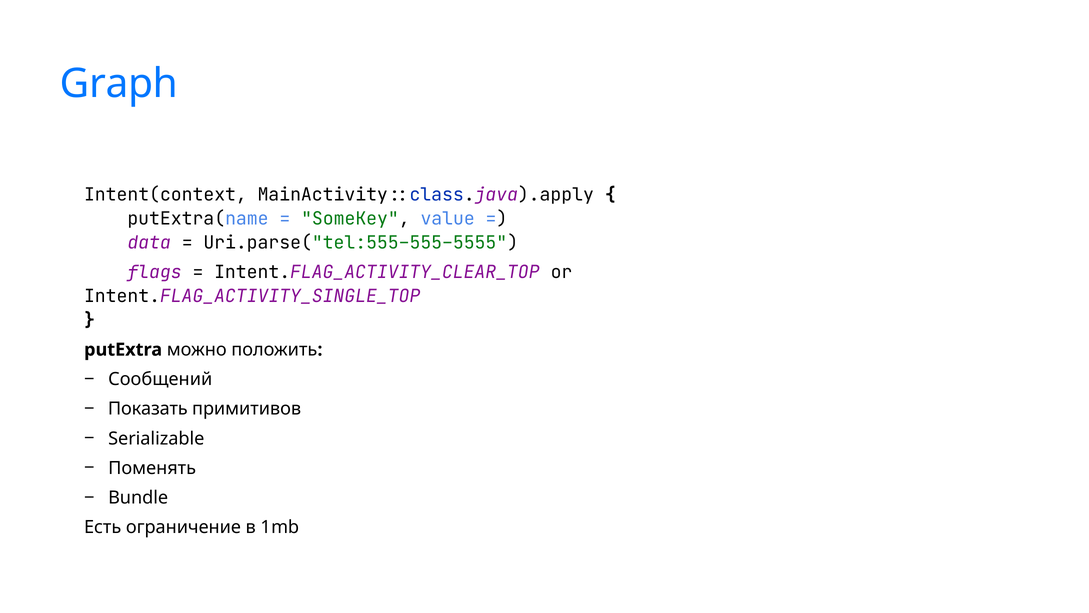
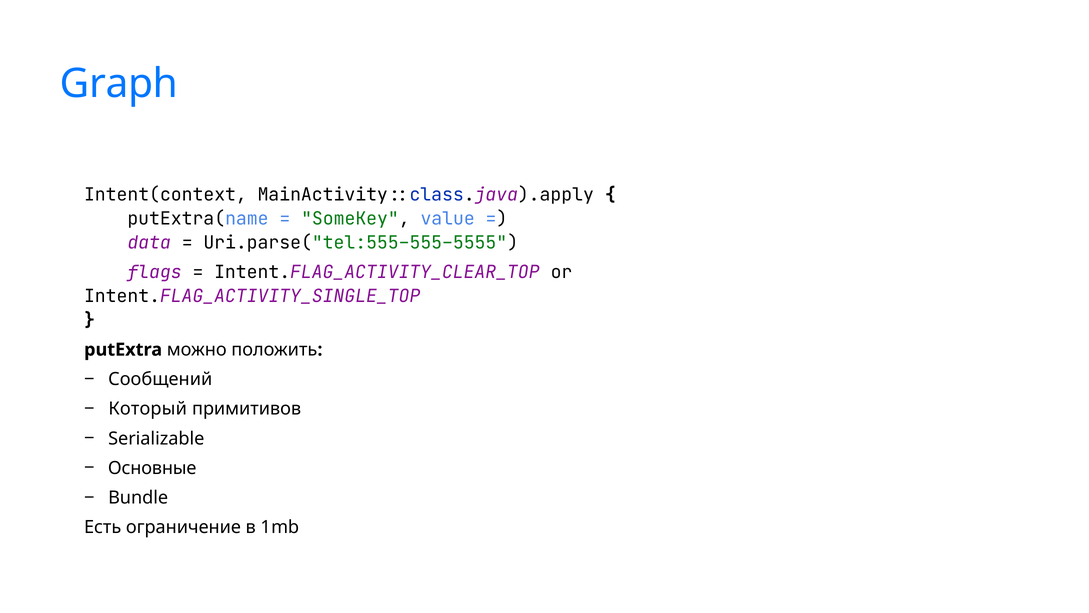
Показать: Показать -> Который
Поменять: Поменять -> Основные
